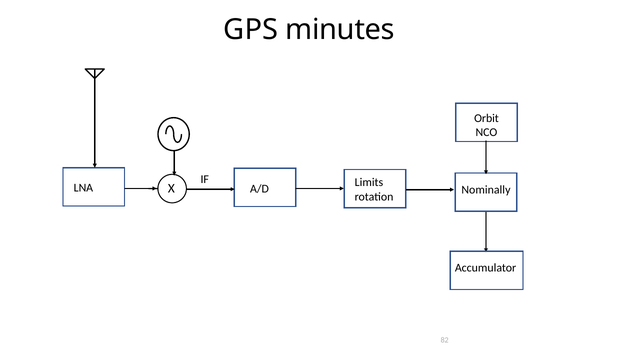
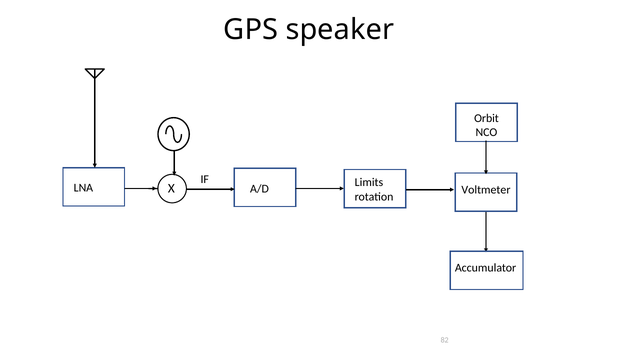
minutes: minutes -> speaker
Nominally: Nominally -> Voltmeter
